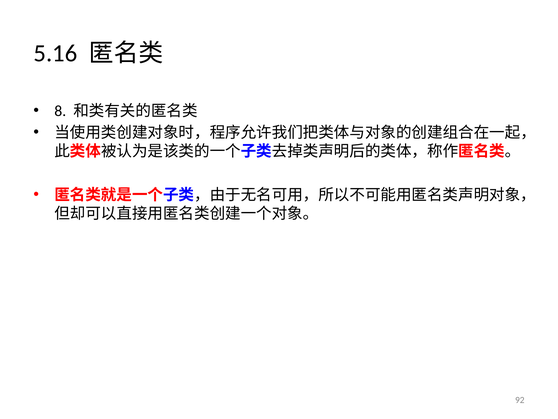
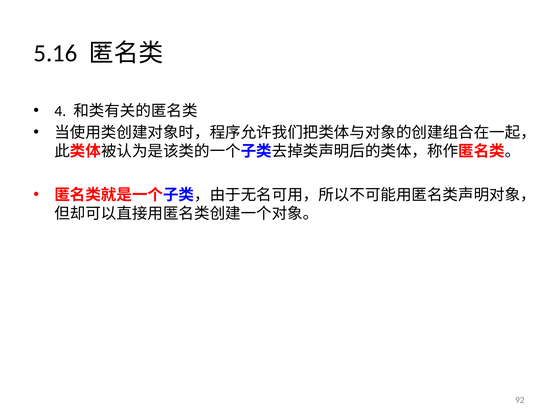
8: 8 -> 4
